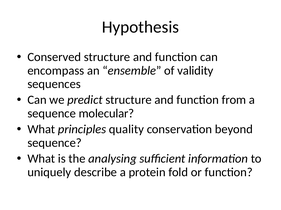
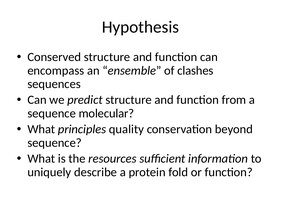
validity: validity -> clashes
analysing: analysing -> resources
